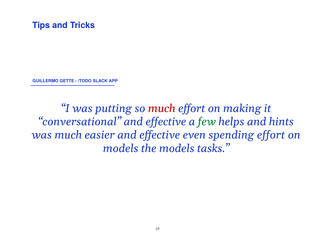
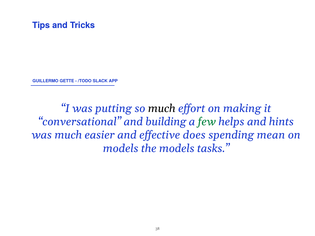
much at (162, 108) colour: red -> black
conversational and effective: effective -> building
even: even -> does
spending effort: effort -> mean
